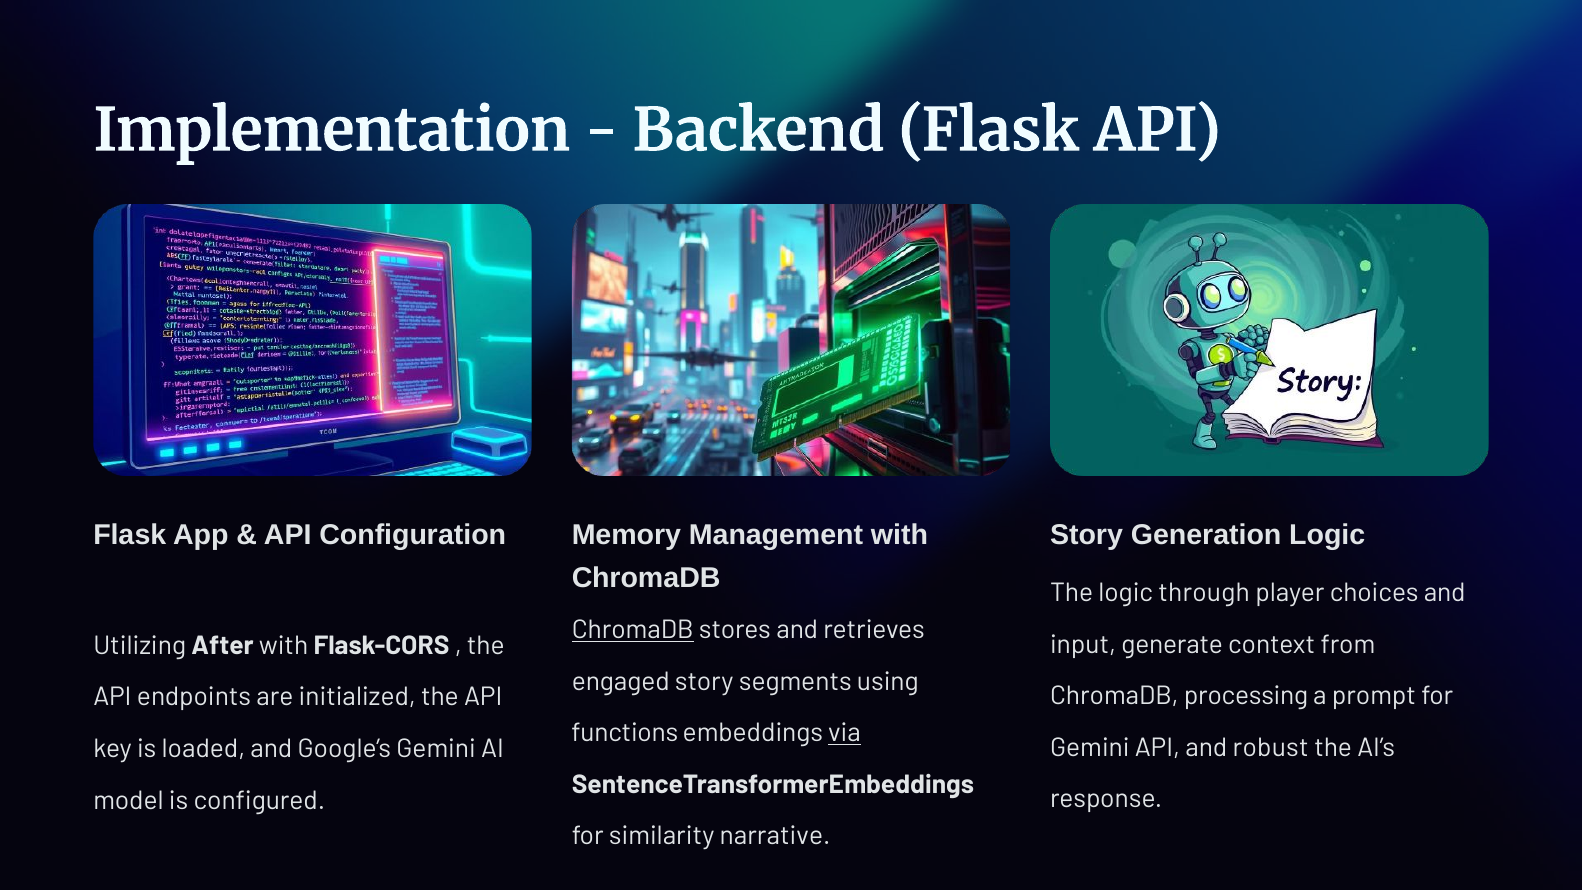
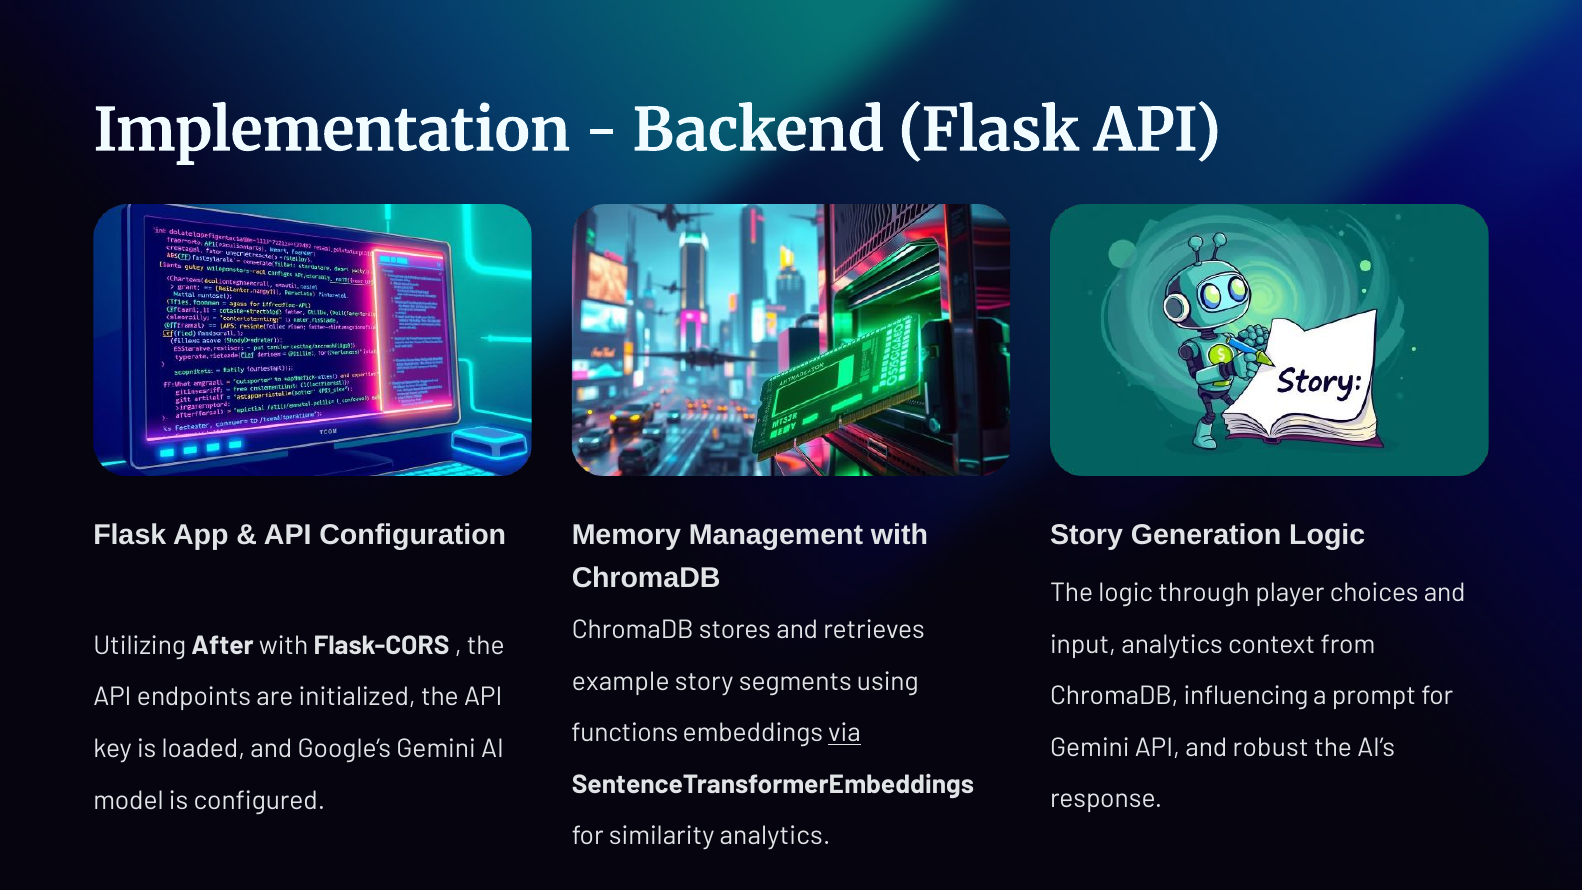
ChromaDB at (633, 630) underline: present -> none
input generate: generate -> analytics
engaged: engaged -> example
processing: processing -> influencing
similarity narrative: narrative -> analytics
